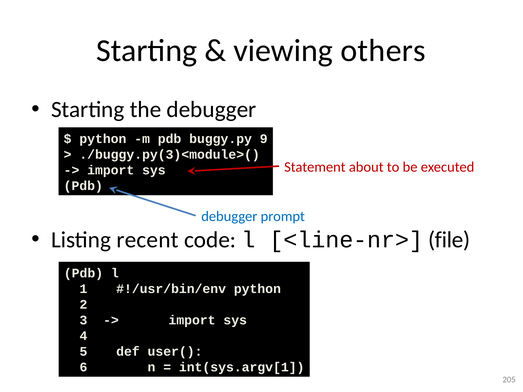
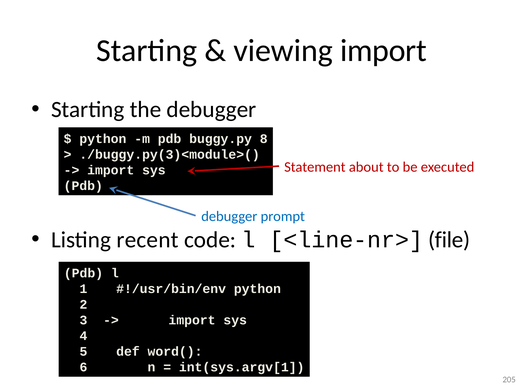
viewing others: others -> import
9: 9 -> 8
user(: user( -> word(
